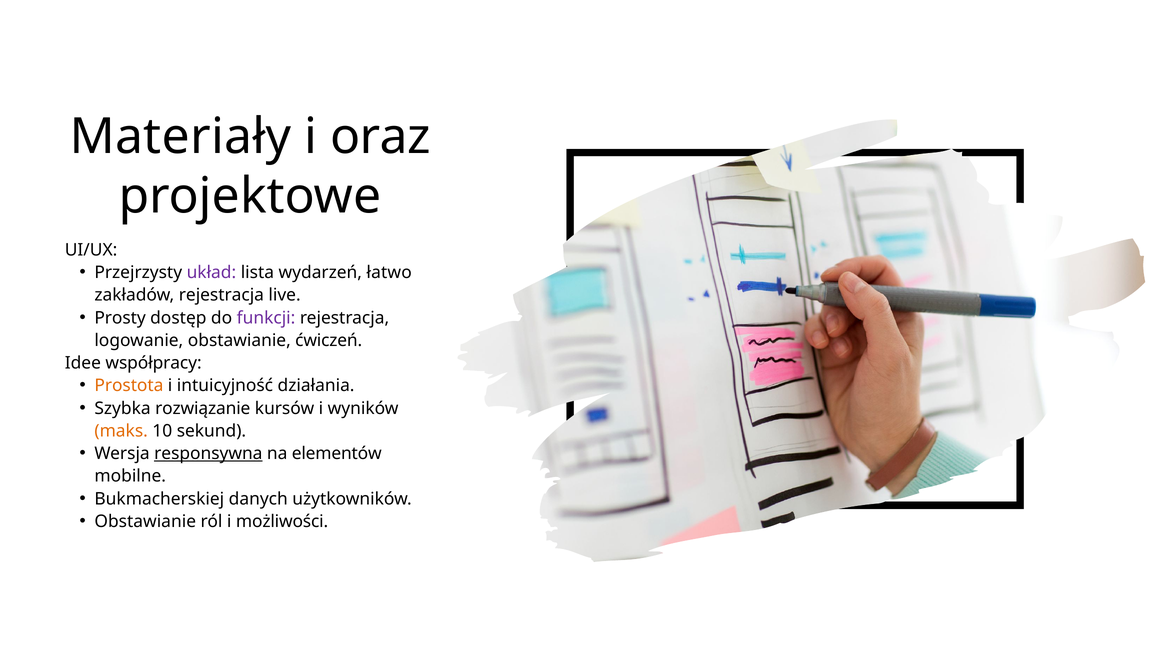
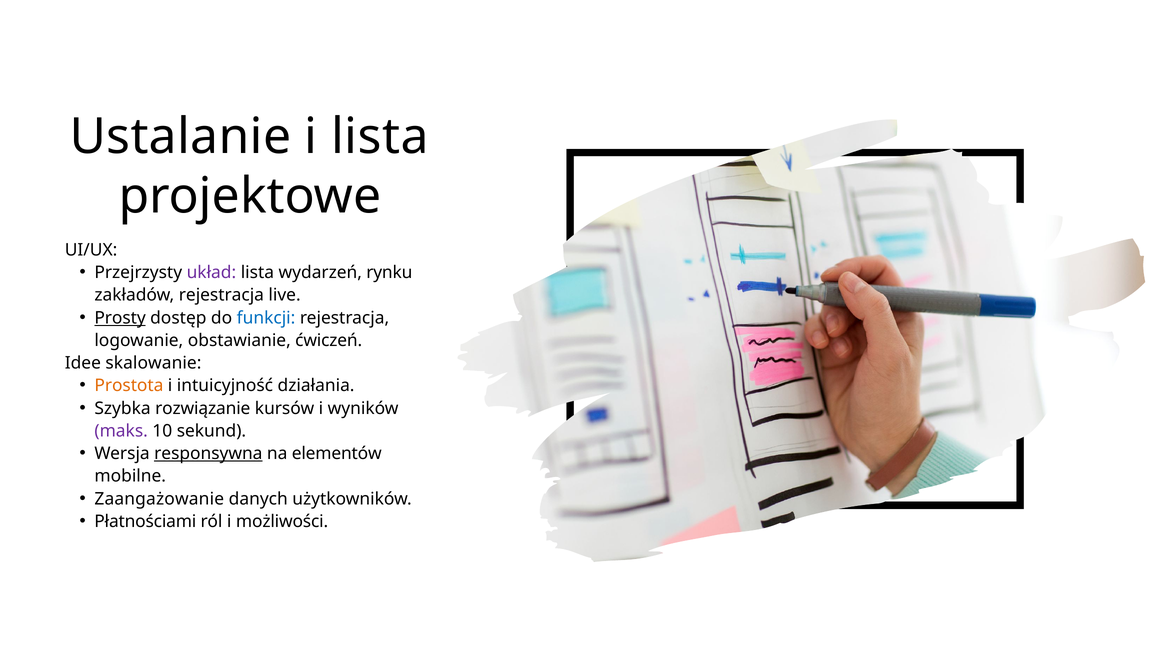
Materiały: Materiały -> Ustalanie
i oraz: oraz -> lista
łatwo: łatwo -> rynku
Prosty underline: none -> present
funkcji colour: purple -> blue
współpracy: współpracy -> skalowanie
maks colour: orange -> purple
Bukmacherskiej: Bukmacherskiej -> Zaangażowanie
Obstawianie at (145, 521): Obstawianie -> Płatnościami
